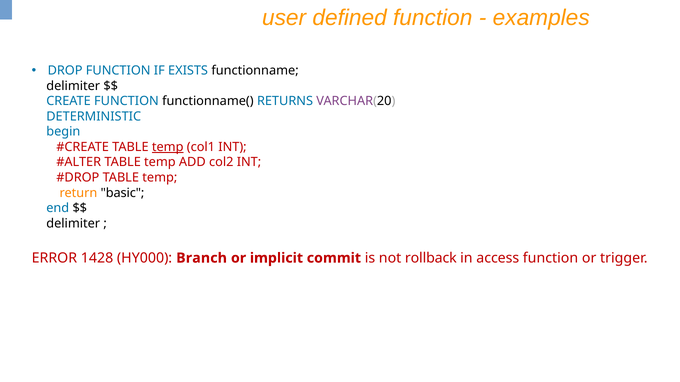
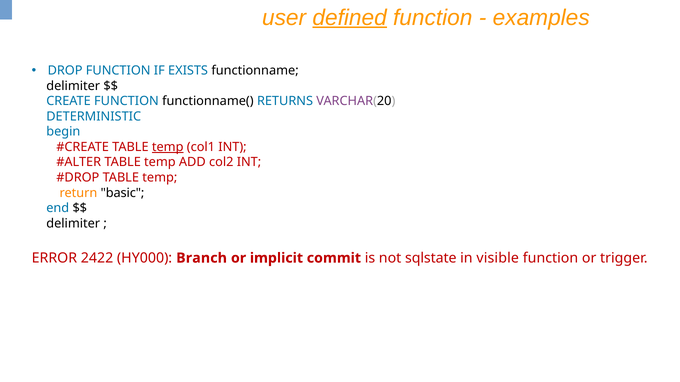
defined underline: none -> present
1428: 1428 -> 2422
rollback: rollback -> sqlstate
access: access -> visible
